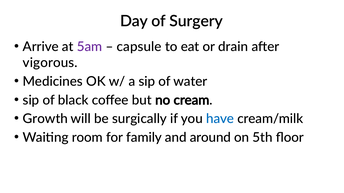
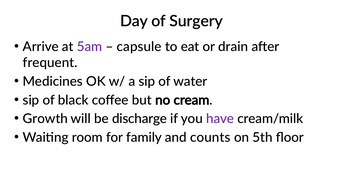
vigorous: vigorous -> frequent
surgically: surgically -> discharge
have colour: blue -> purple
around: around -> counts
